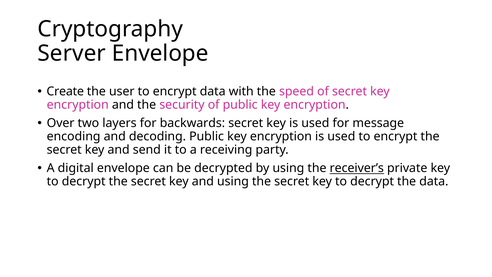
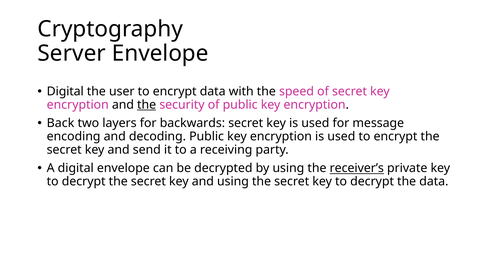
Create at (65, 91): Create -> Digital
the at (147, 105) underline: none -> present
Over: Over -> Back
